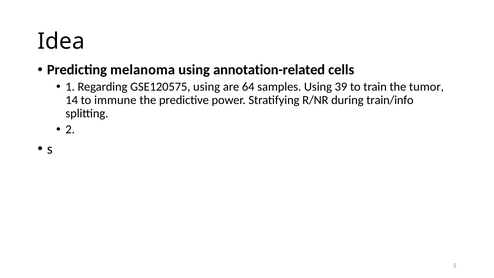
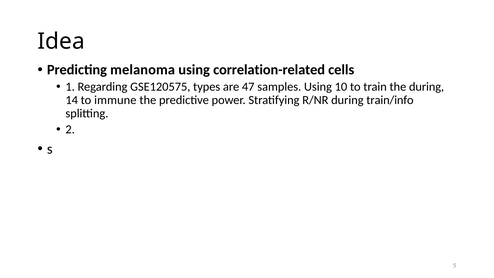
annotation-related: annotation-related -> correlation-related
GSE120575 using: using -> types
64: 64 -> 47
39: 39 -> 10
the tumor: tumor -> during
